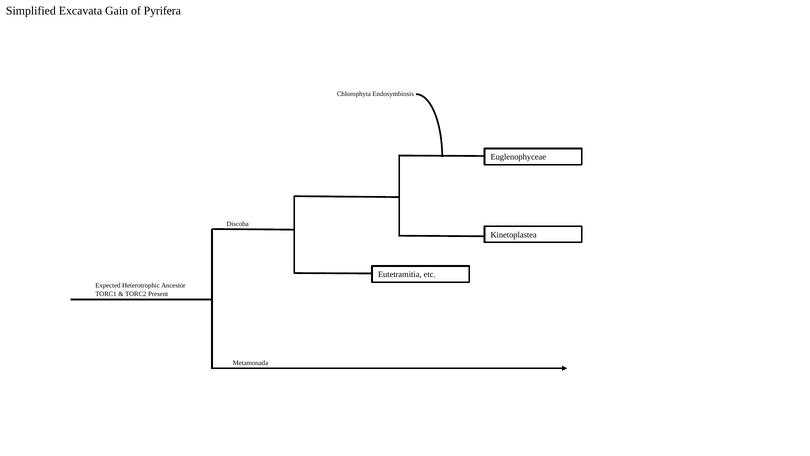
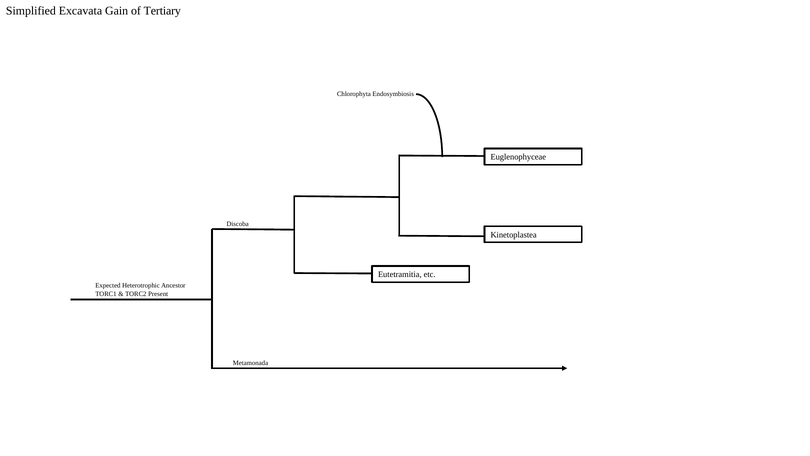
Pyrifera: Pyrifera -> Tertiary
